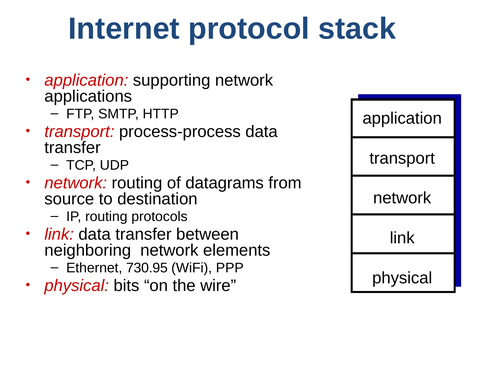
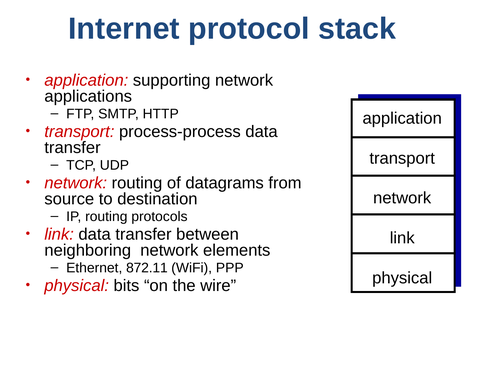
730.95: 730.95 -> 872.11
